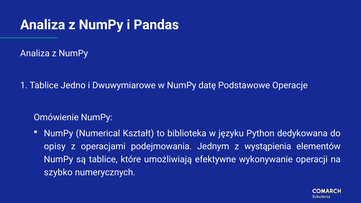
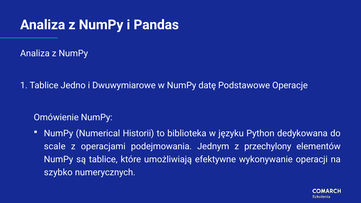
Kształt: Kształt -> Historii
opisy: opisy -> scale
wystąpienia: wystąpienia -> przechylony
